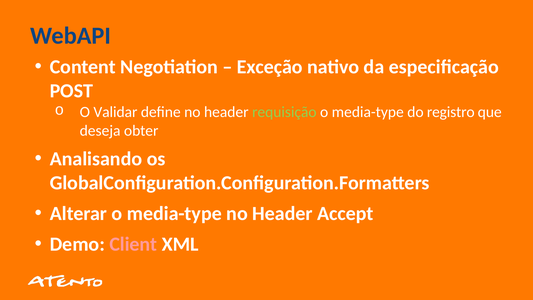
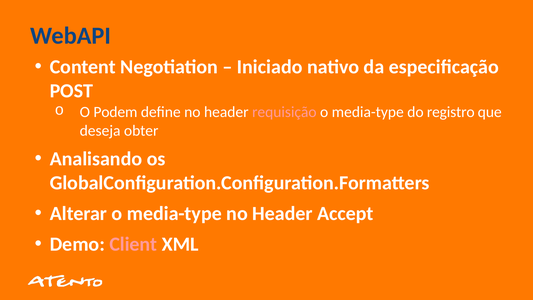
Exceção: Exceção -> Iniciado
Validar: Validar -> Podem
requisição colour: light green -> pink
